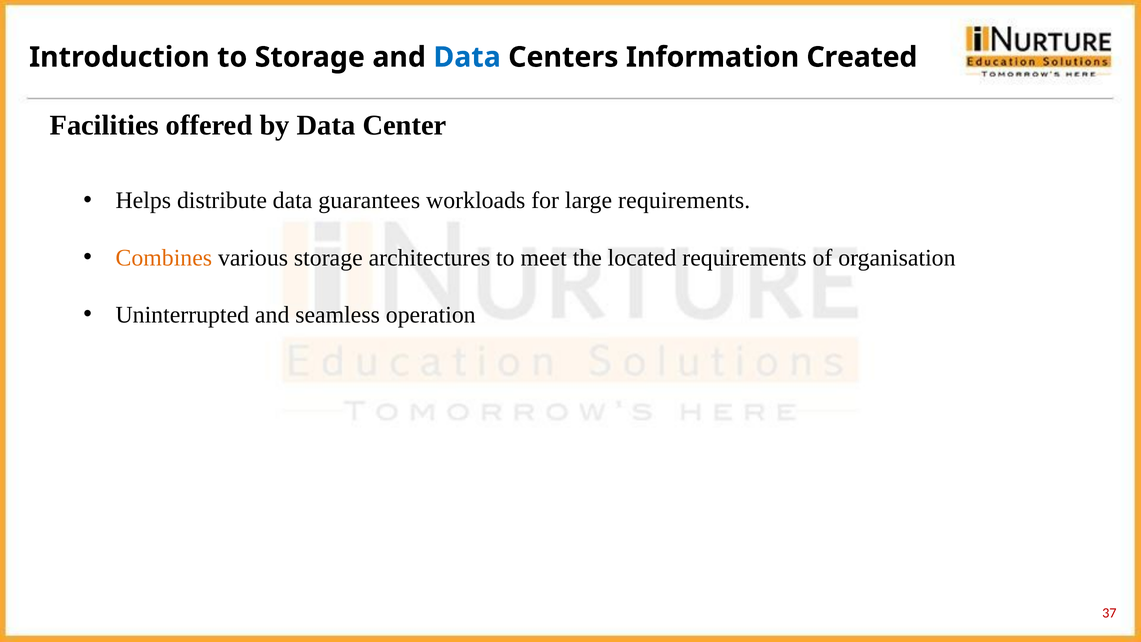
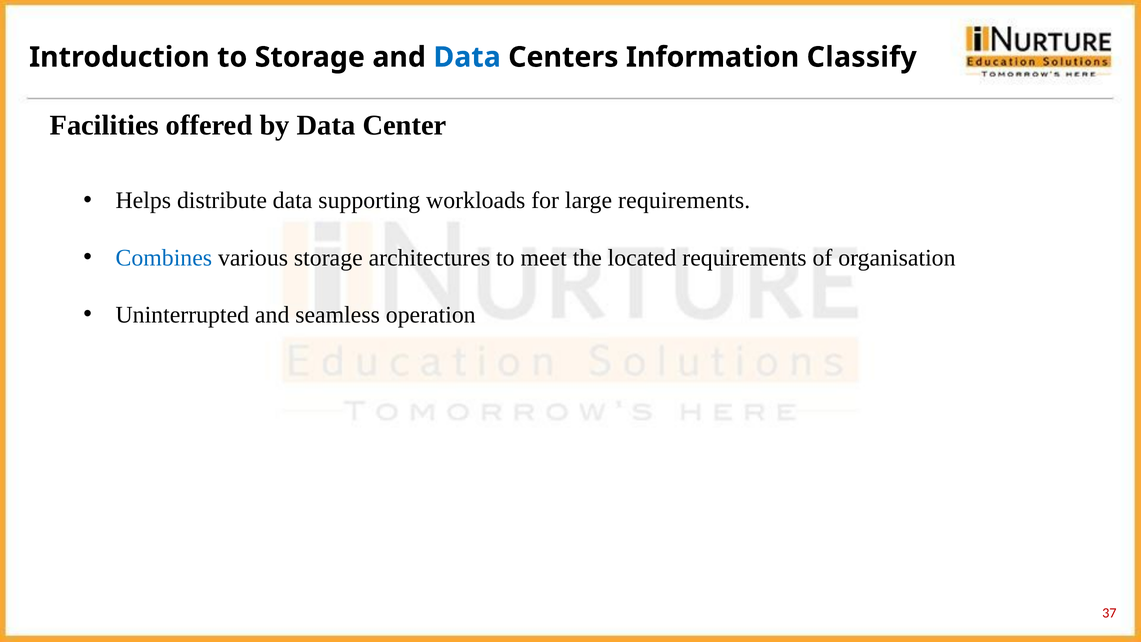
Created: Created -> Classify
guarantees: guarantees -> supporting
Combines colour: orange -> blue
